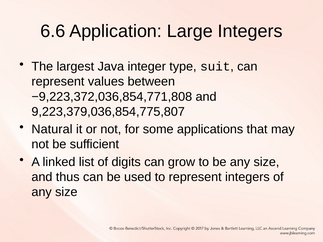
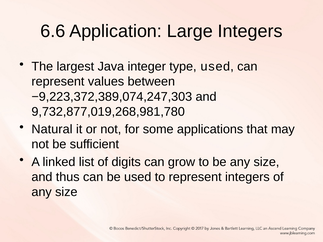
type suit: suit -> used
−9,223,372,036,854,771,808: −9,223,372,036,854,771,808 -> −9,223,372,389,074,247,303
9,223,379,036,854,775,807: 9,223,379,036,854,775,807 -> 9,732,877,019,268,981,780
